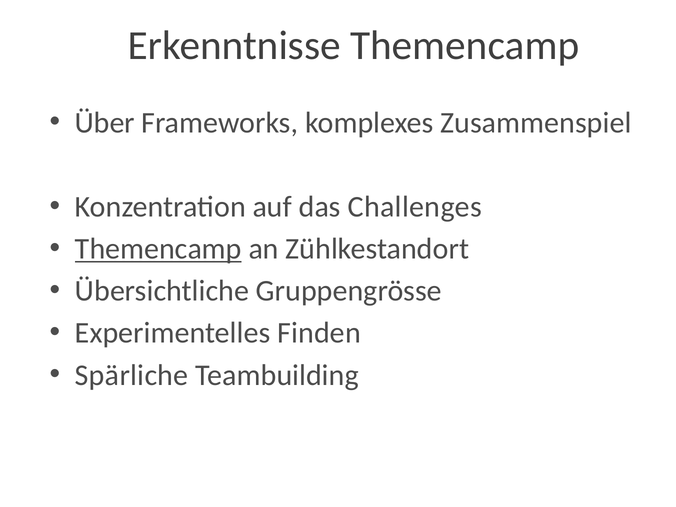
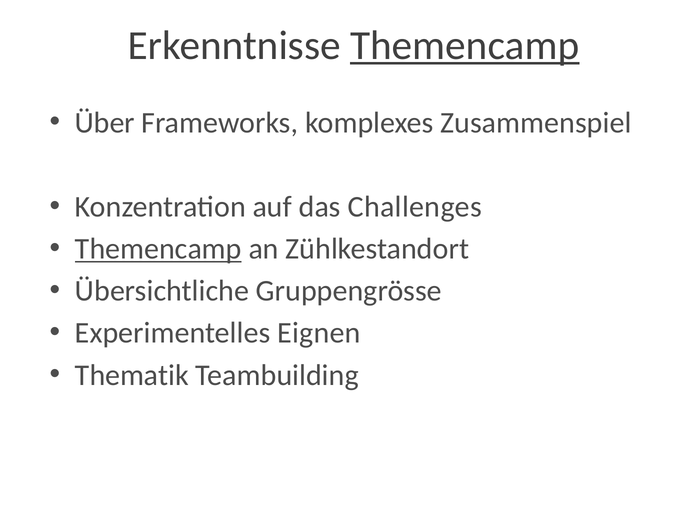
Themencamp at (465, 46) underline: none -> present
Finden: Finden -> Eignen
Spärliche: Spärliche -> Thematik
